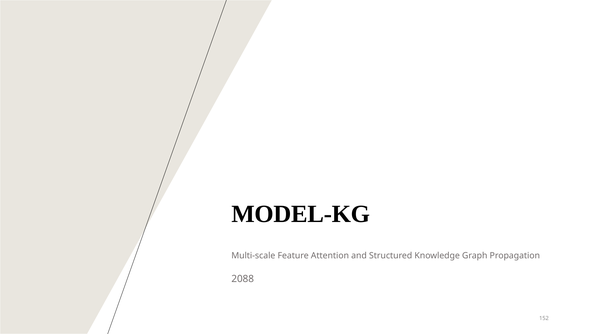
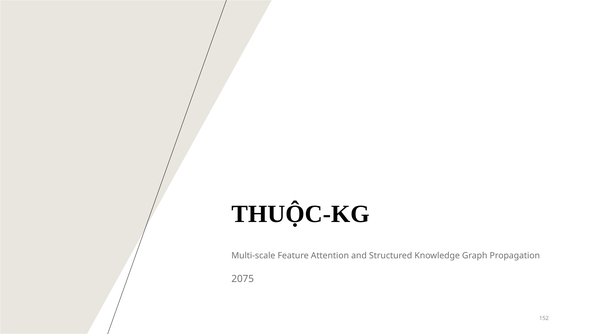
MODEL-KG: MODEL-KG -> THUỘC-KG
2088: 2088 -> 2075
